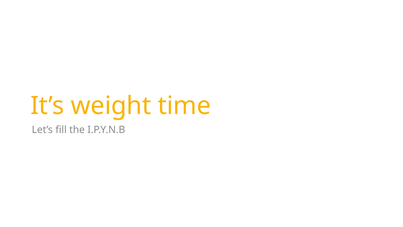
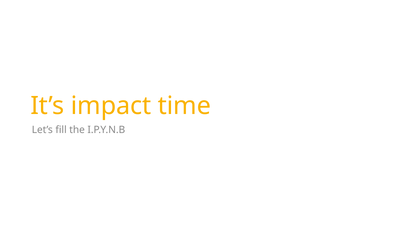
weight: weight -> impact
